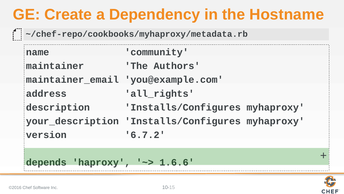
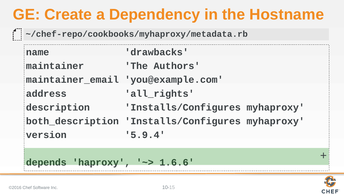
community: community -> drawbacks
your_description: your_description -> both_description
6.7.2: 6.7.2 -> 5.9.4
